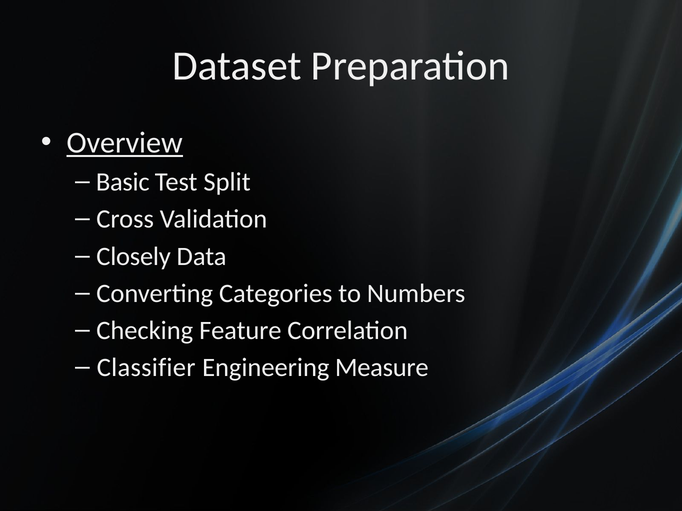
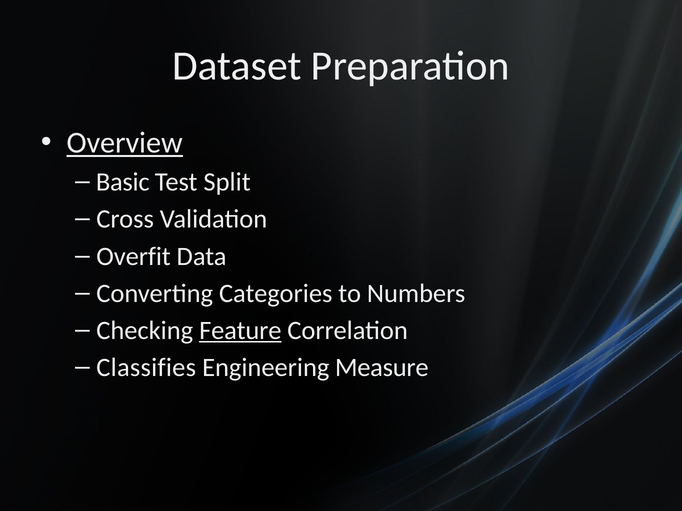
Closely: Closely -> Overfit
Feature underline: none -> present
Classifier: Classifier -> Classifies
